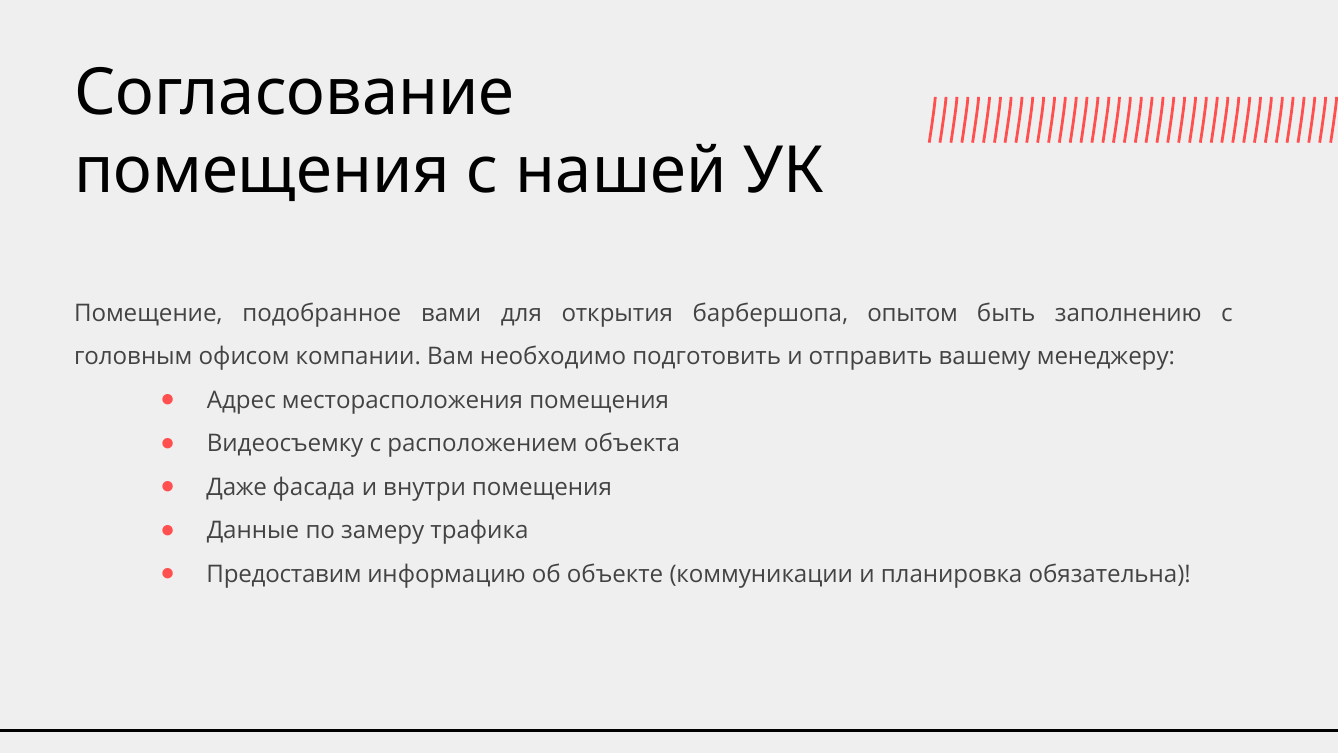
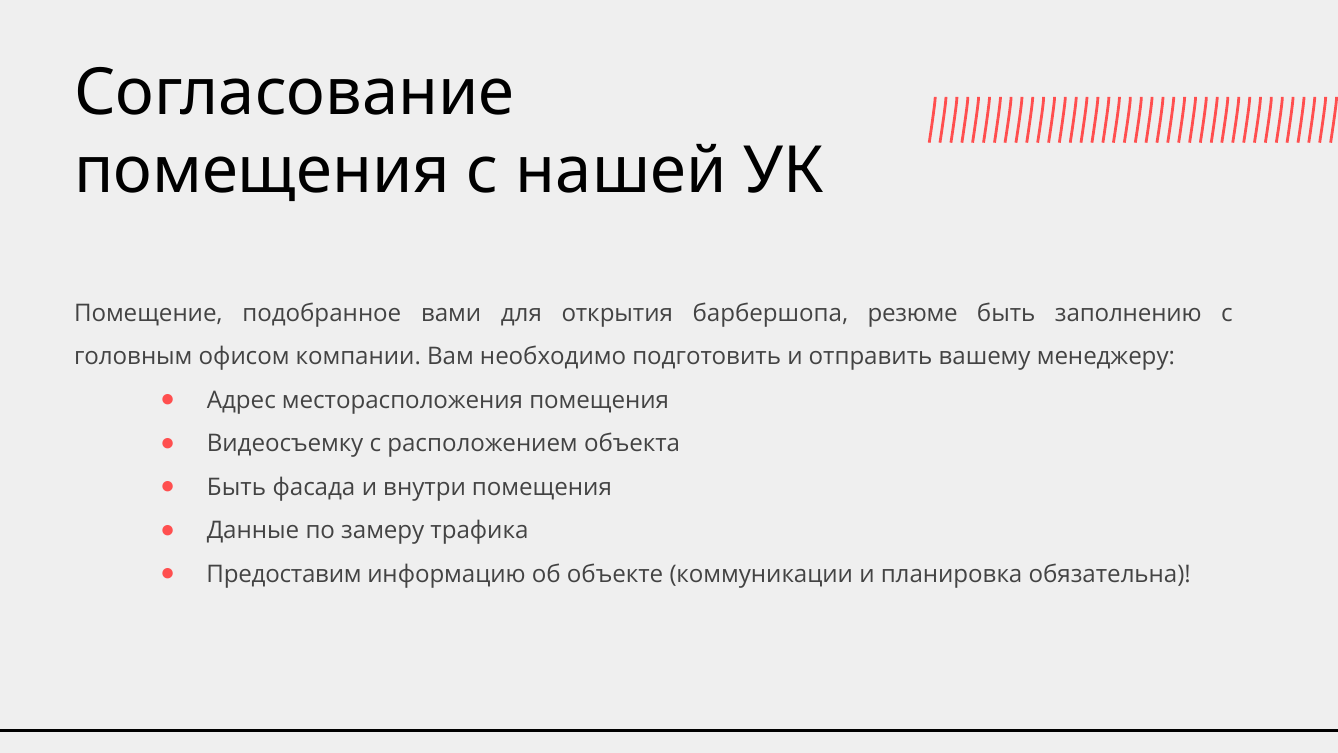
опытом: опытом -> резюме
Даже at (237, 487): Даже -> Быть
